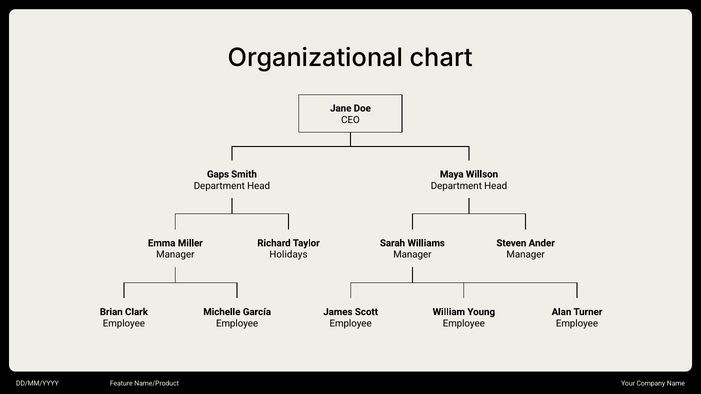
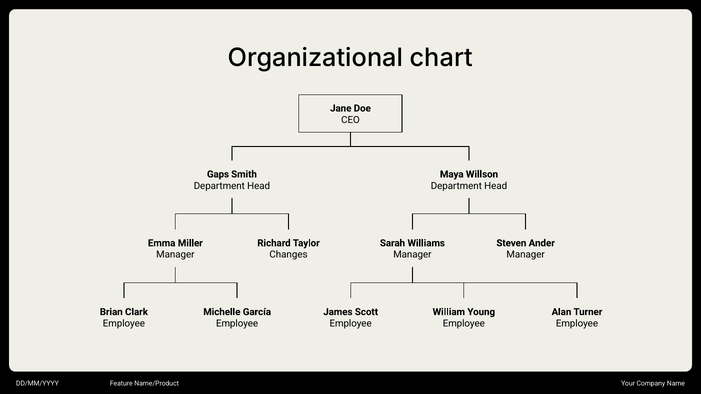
Holidays: Holidays -> Changes
